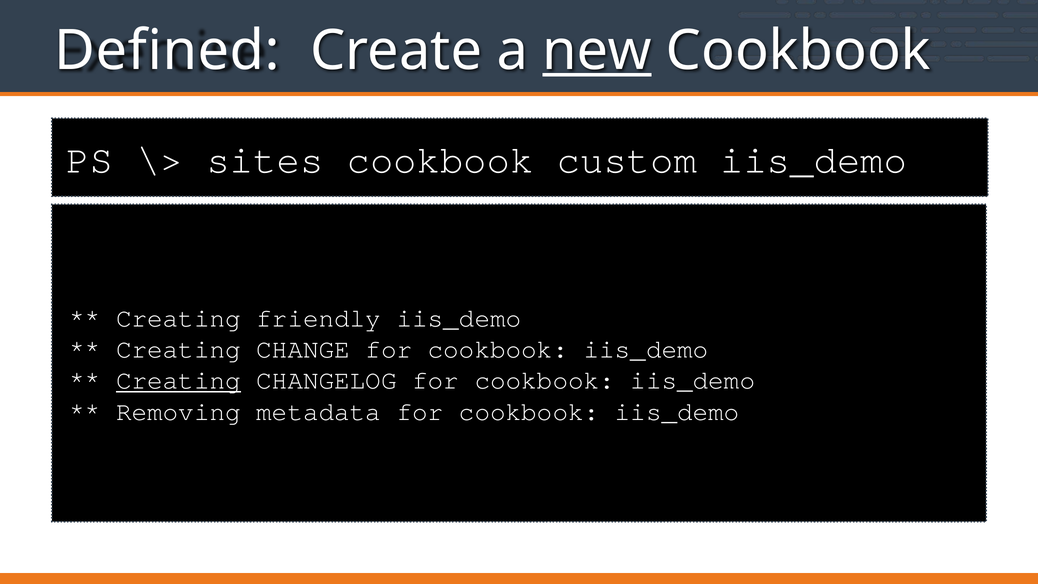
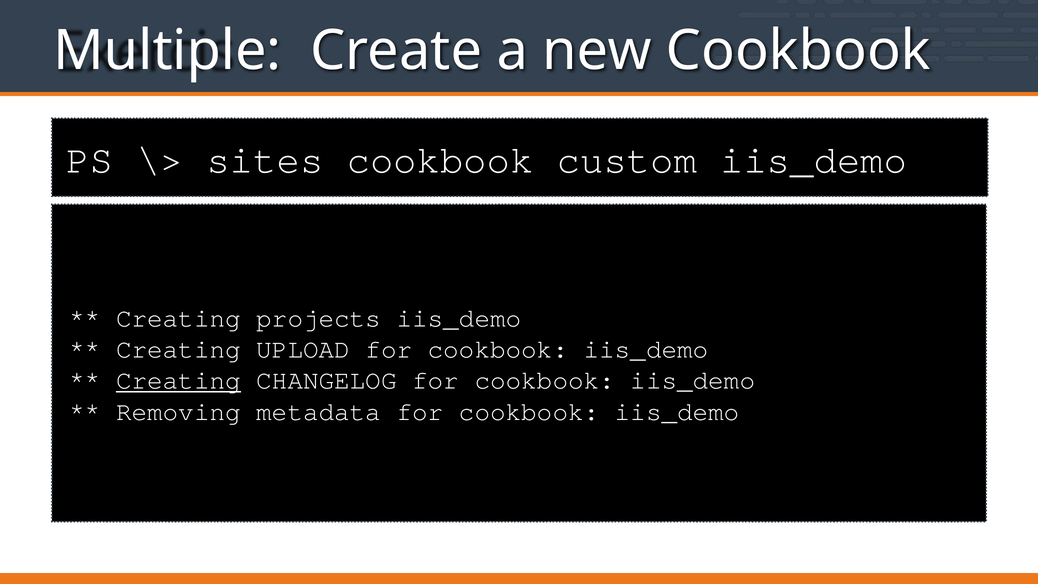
Defined: Defined -> Multiple
new underline: present -> none
friendly: friendly -> projects
CHANGE: CHANGE -> UPLOAD
